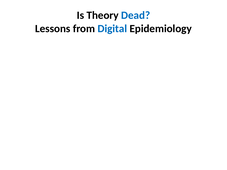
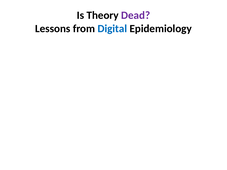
Dead colour: blue -> purple
